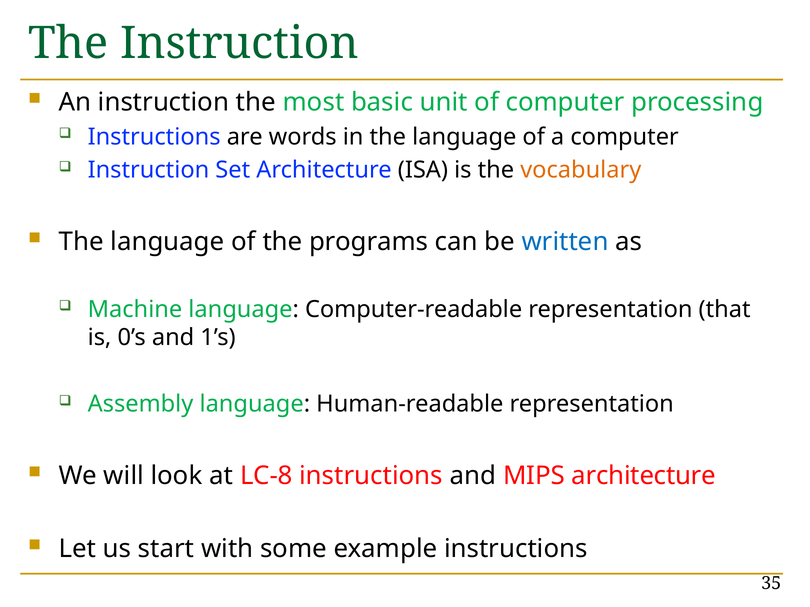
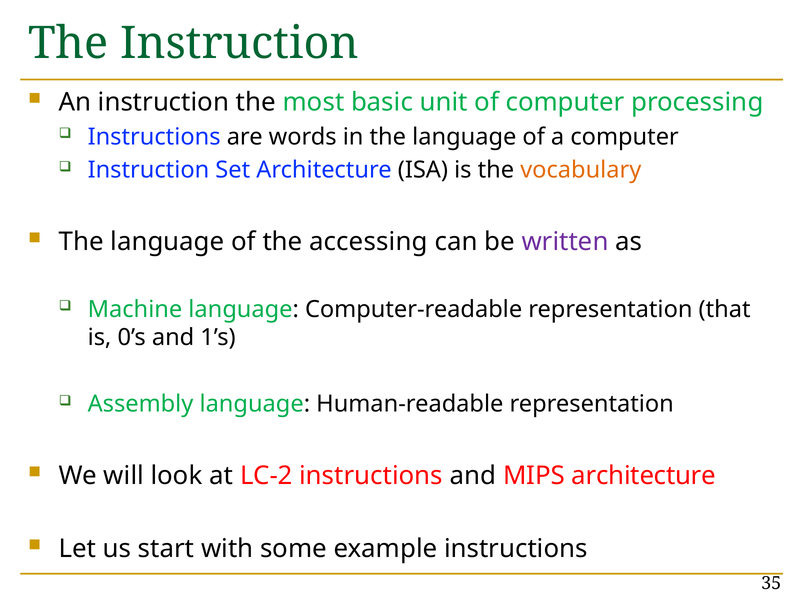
programs: programs -> accessing
written colour: blue -> purple
LC-8: LC-8 -> LC-2
